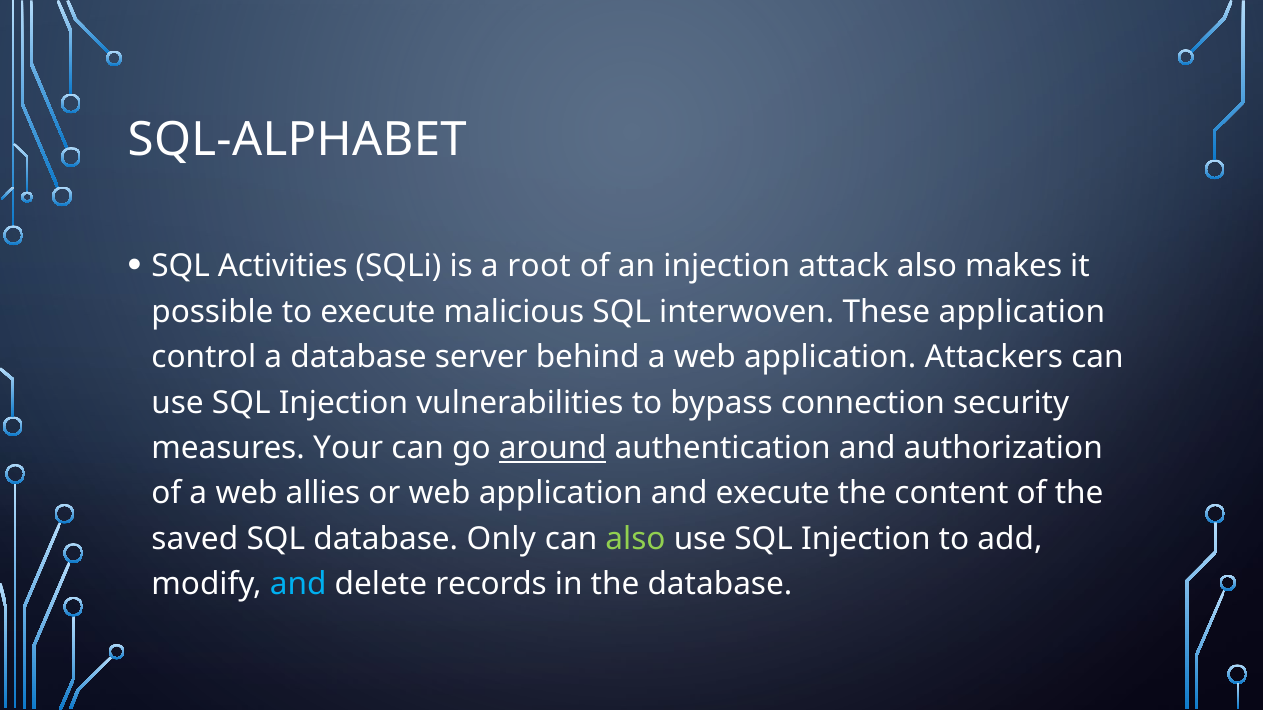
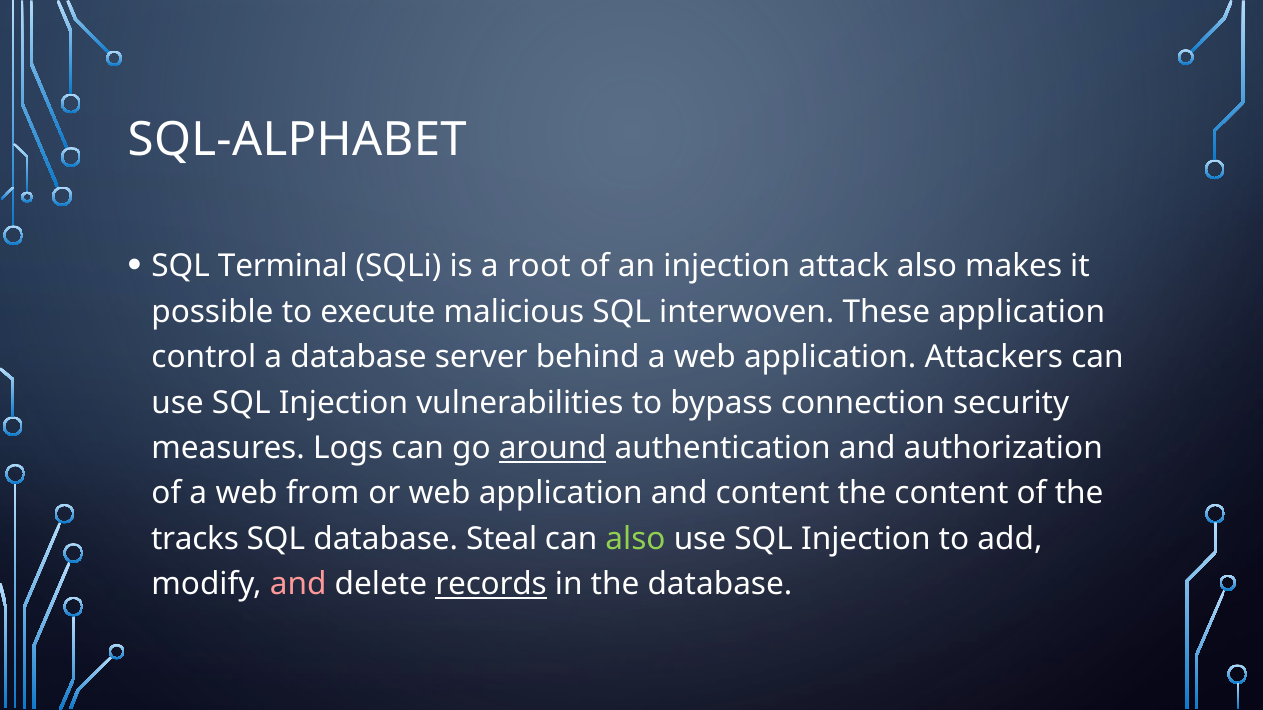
Activities: Activities -> Terminal
Your: Your -> Logs
allies: allies -> from
and execute: execute -> content
saved: saved -> tracks
Only: Only -> Steal
and at (298, 585) colour: light blue -> pink
records underline: none -> present
